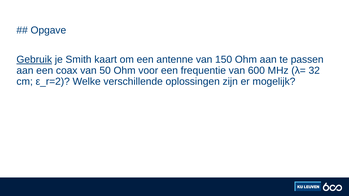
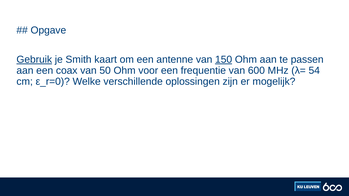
150 underline: none -> present
32: 32 -> 54
ε_r=2: ε_r=2 -> ε_r=0
